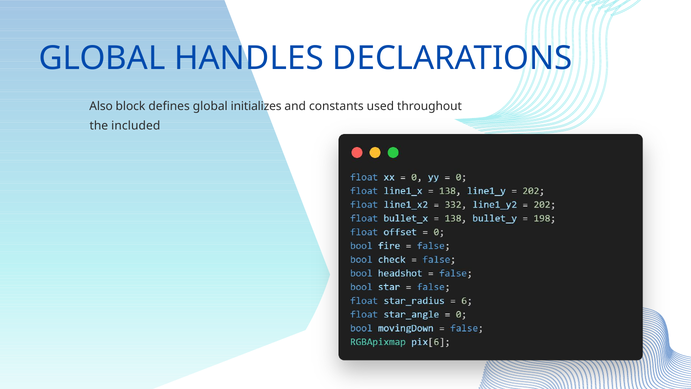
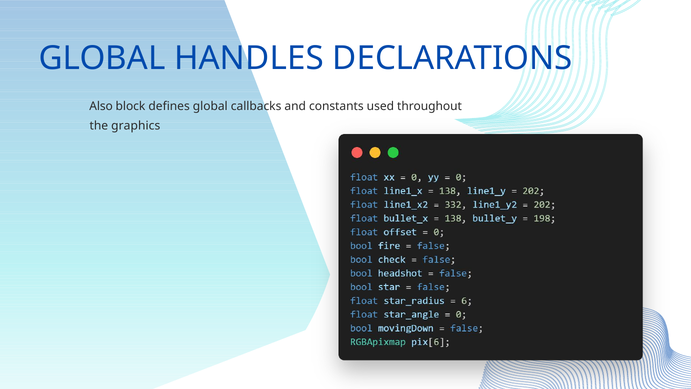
initializes: initializes -> callbacks
included: included -> graphics
